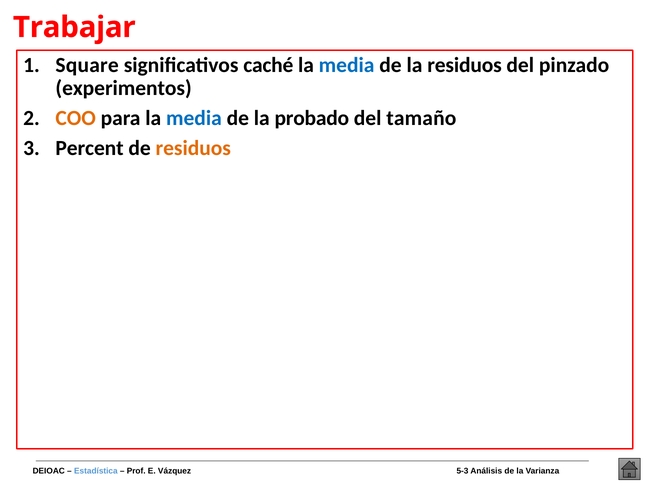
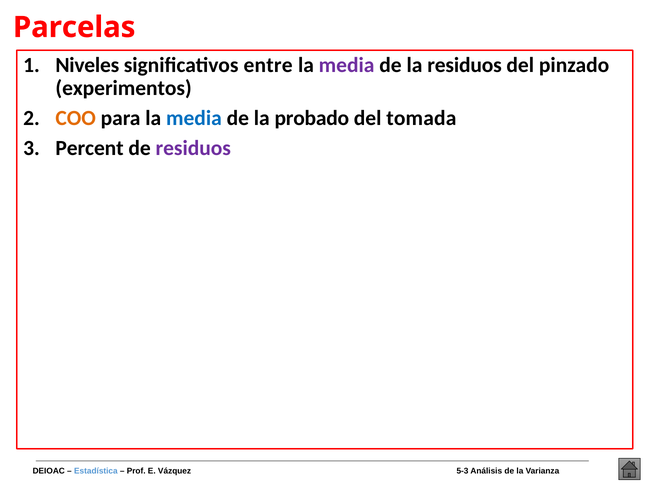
Trabajar: Trabajar -> Parcelas
Square: Square -> Niveles
caché: caché -> entre
media at (347, 65) colour: blue -> purple
tamaño: tamaño -> tomada
residuos at (193, 148) colour: orange -> purple
